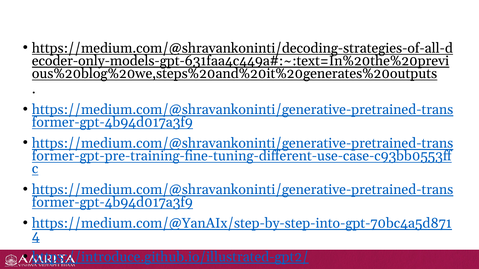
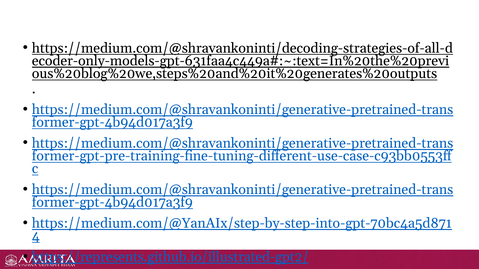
https://introduce.github.io/illustrated-gpt2/: https://introduce.github.io/illustrated-gpt2/ -> https://represents.github.io/illustrated-gpt2/
